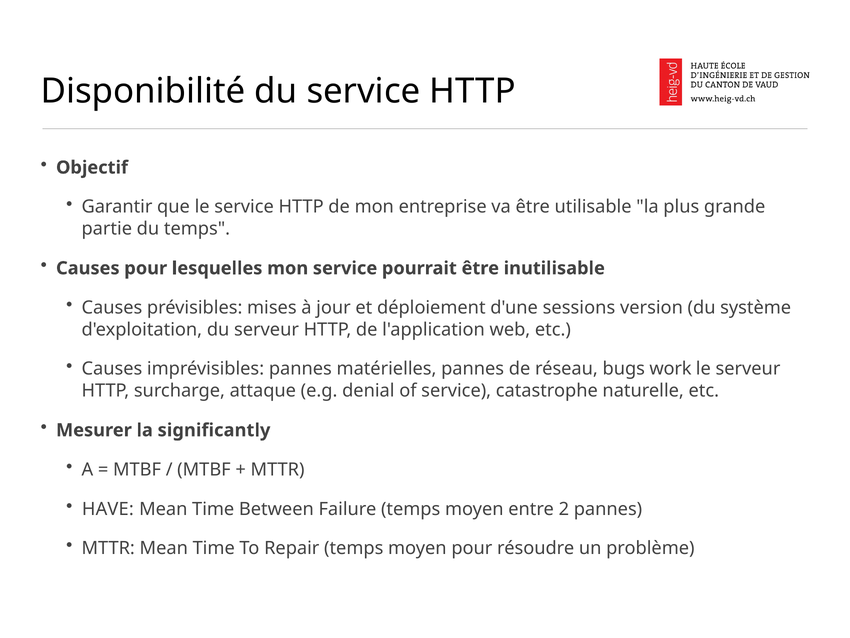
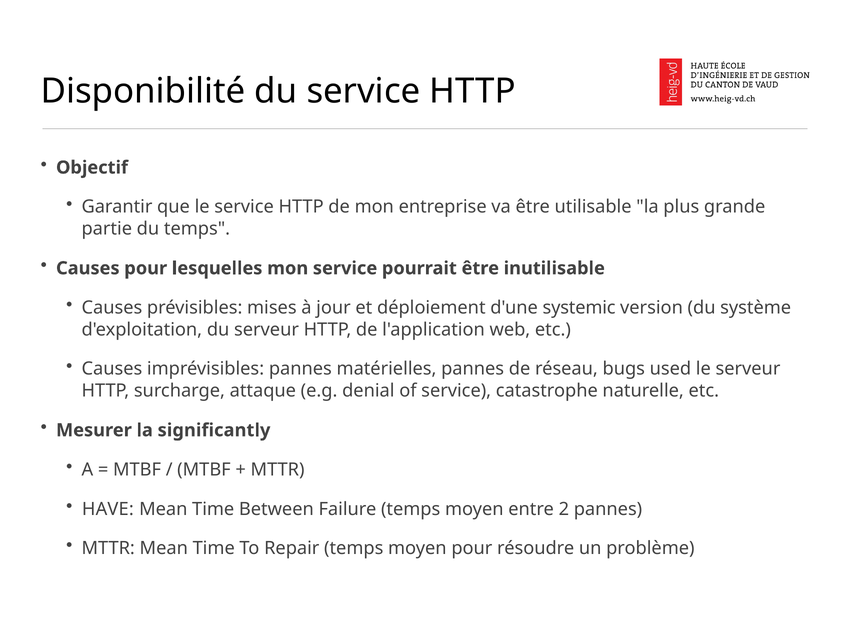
sessions: sessions -> systemic
work: work -> used
